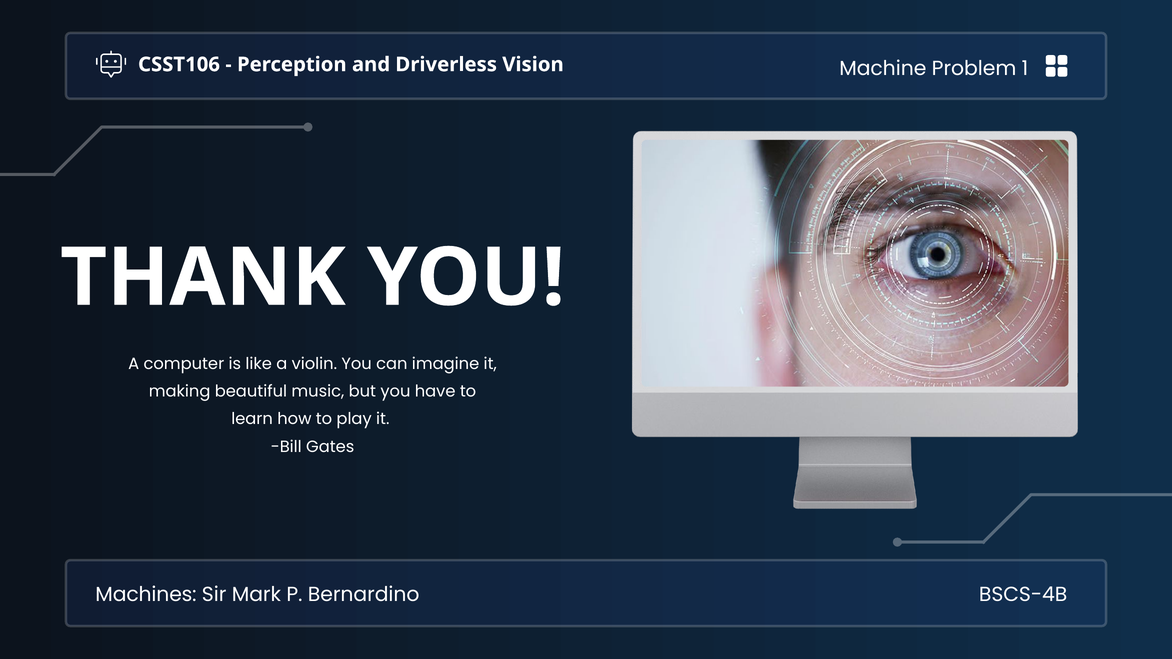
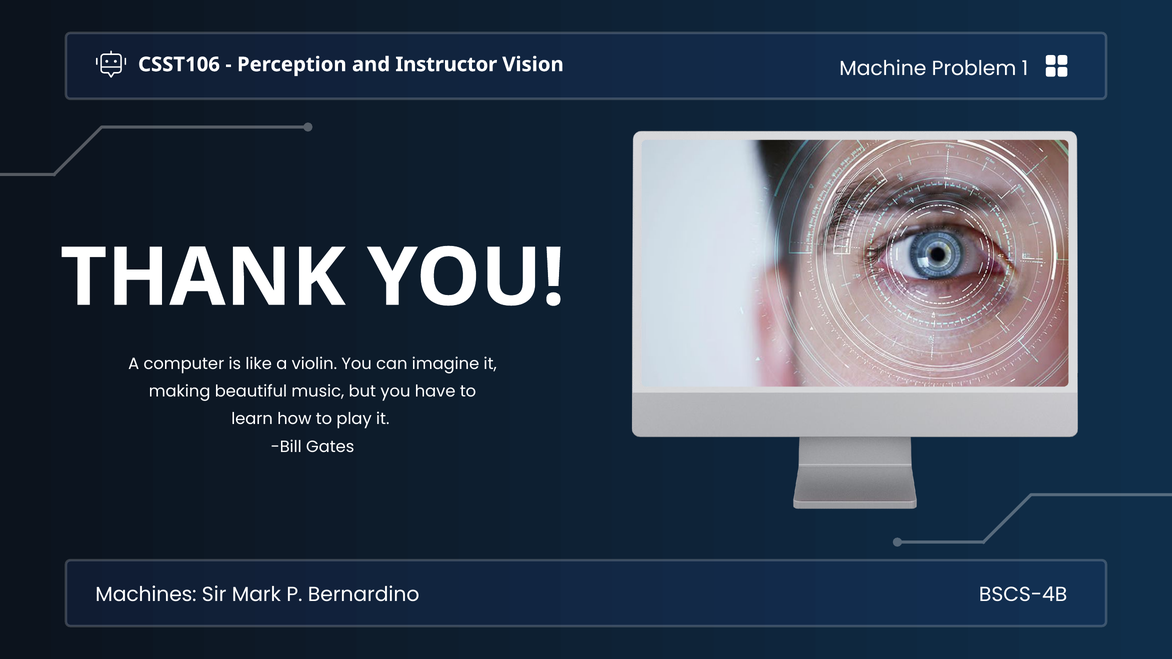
Driverless: Driverless -> Instructor
